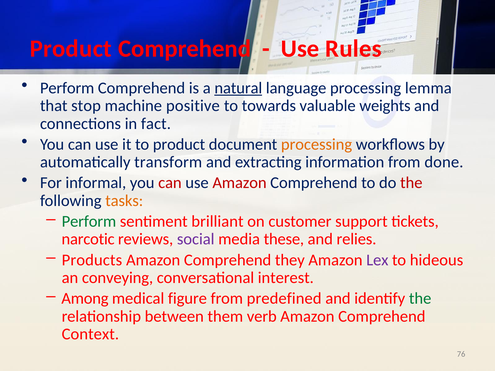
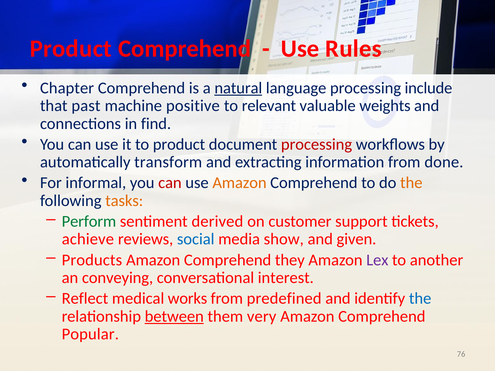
Perform at (67, 88): Perform -> Chapter
lemma: lemma -> include
stop: stop -> past
towards: towards -> relevant
fact: fact -> find
processing at (317, 144) colour: orange -> red
Amazon at (240, 183) colour: red -> orange
the at (411, 183) colour: red -> orange
brilliant: brilliant -> derived
narcotic: narcotic -> achieve
social colour: purple -> blue
these: these -> show
relies: relies -> given
hideous: hideous -> another
Among: Among -> Reflect
figure: figure -> works
the at (420, 299) colour: green -> blue
between underline: none -> present
verb: verb -> very
Context: Context -> Popular
